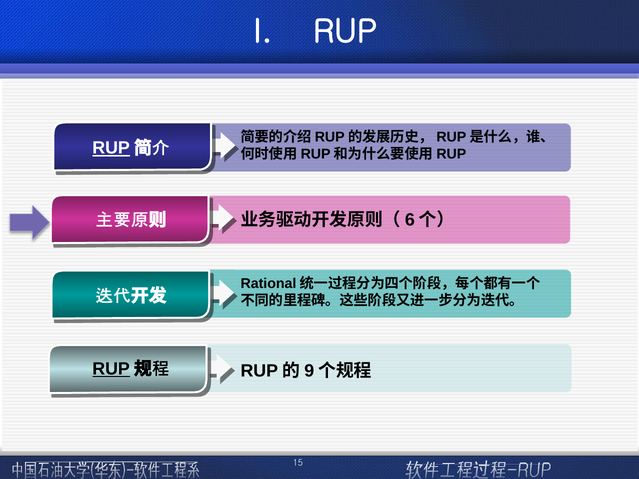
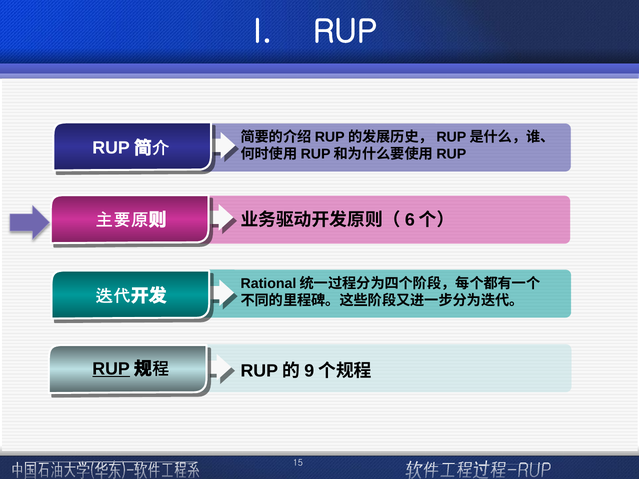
RUP at (111, 148) underline: present -> none
